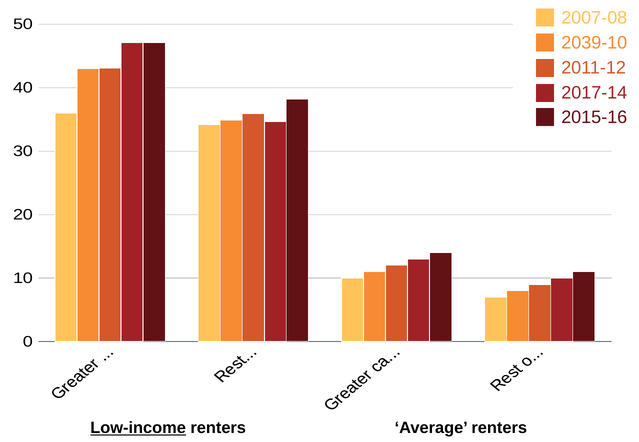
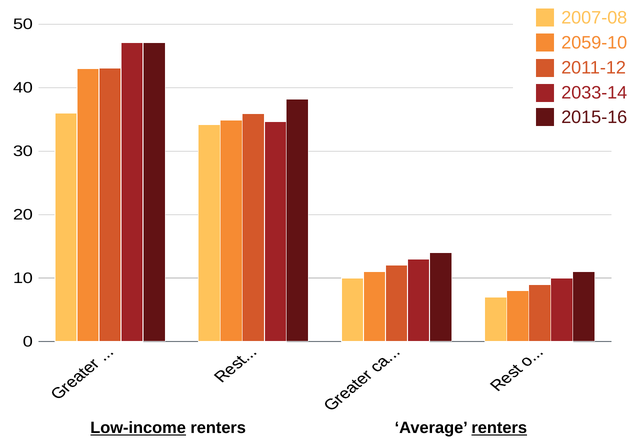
2039-10: 2039-10 -> 2059-10
2017-14: 2017-14 -> 2033-14
renters at (499, 428) underline: none -> present
